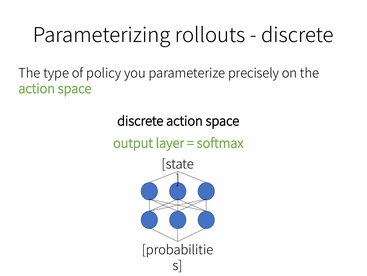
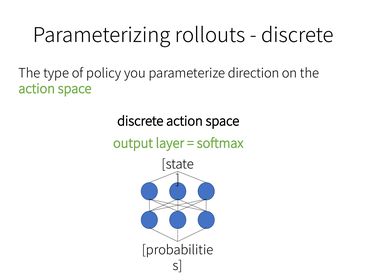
precisely: precisely -> direction
